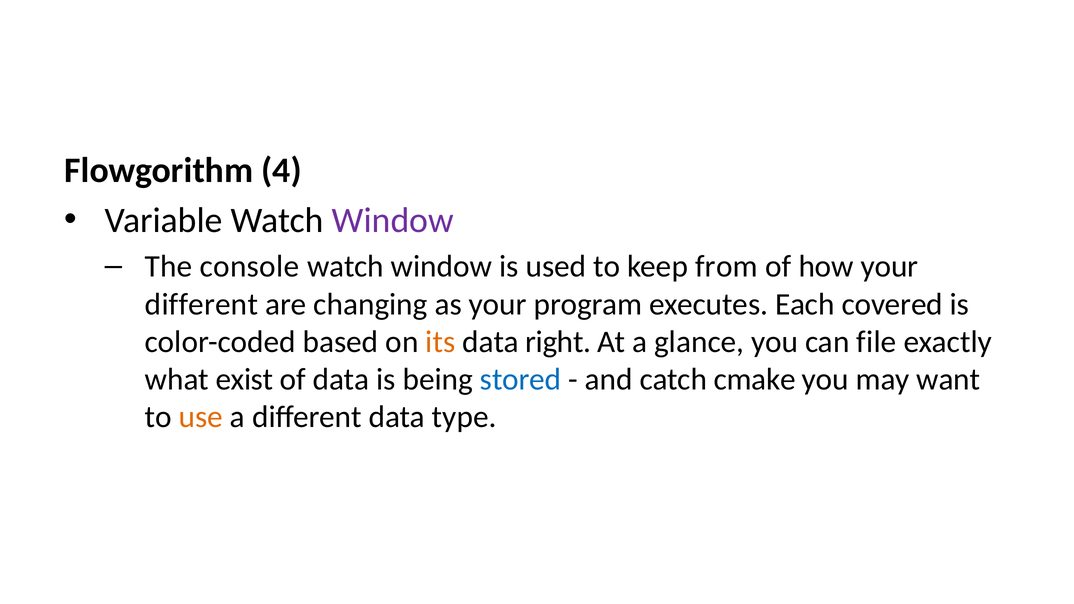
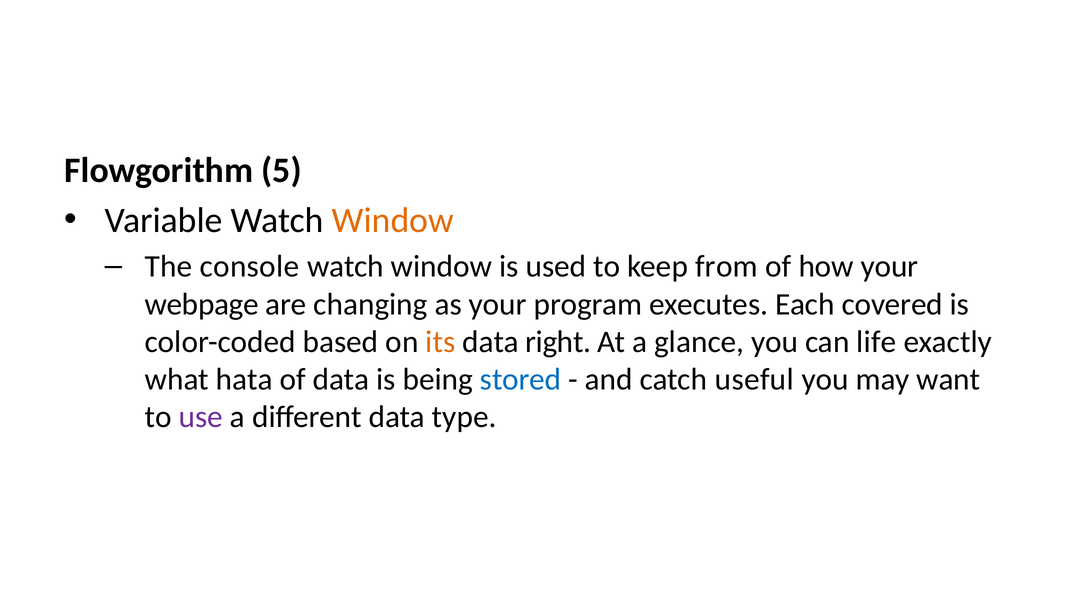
4: 4 -> 5
Window at (393, 220) colour: purple -> orange
different at (201, 304): different -> webpage
file: file -> life
exist: exist -> hata
cmake: cmake -> useful
use colour: orange -> purple
